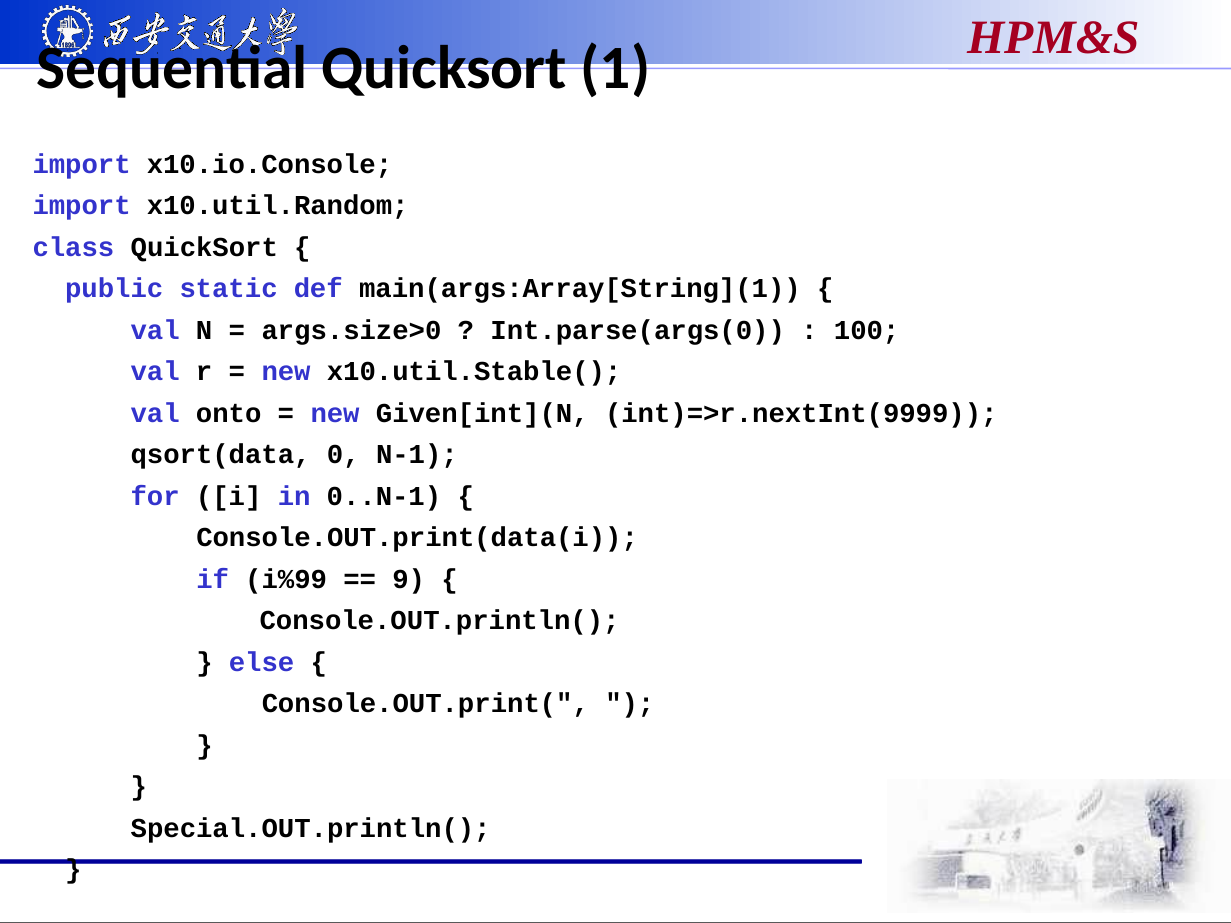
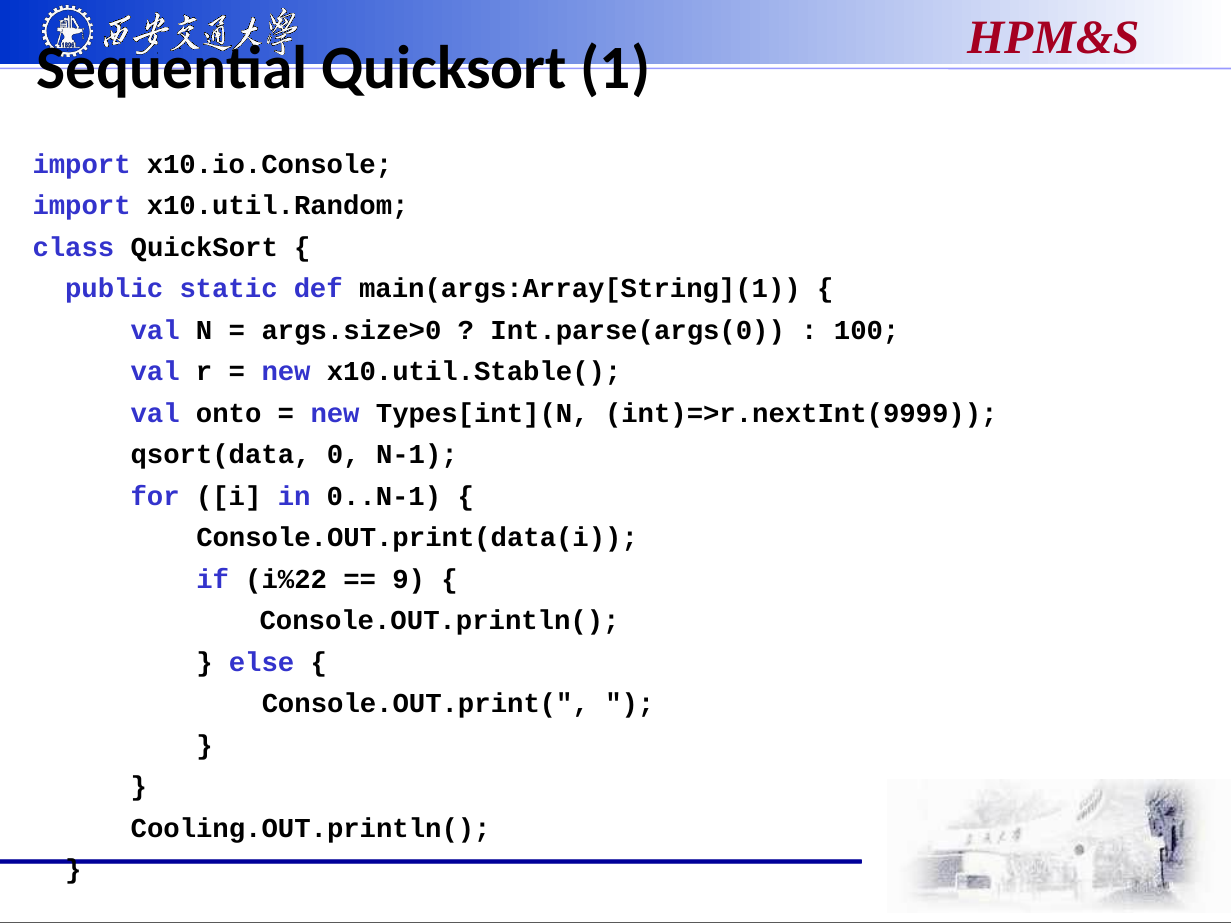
Given[int](N: Given[int](N -> Types[int](N
i%99: i%99 -> i%22
Special.OUT.println(: Special.OUT.println( -> Cooling.OUT.println(
